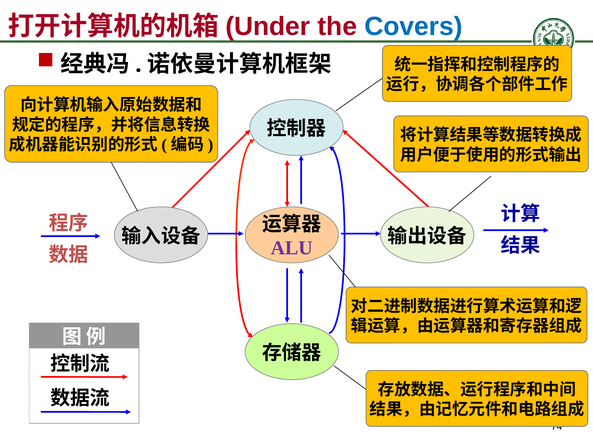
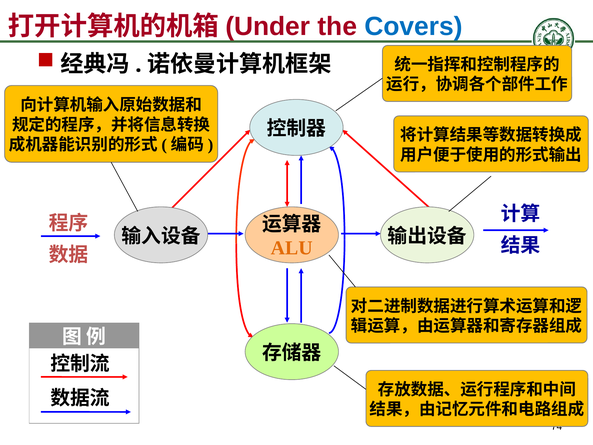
ALU colour: purple -> orange
